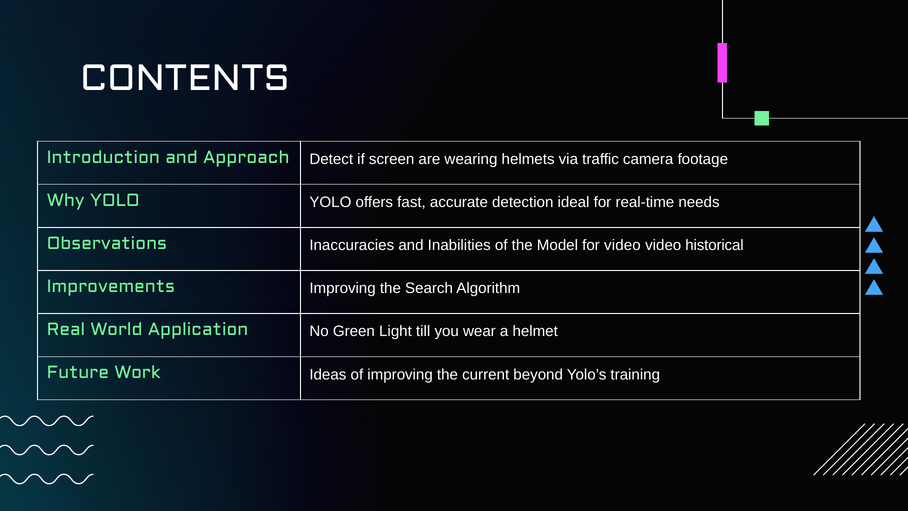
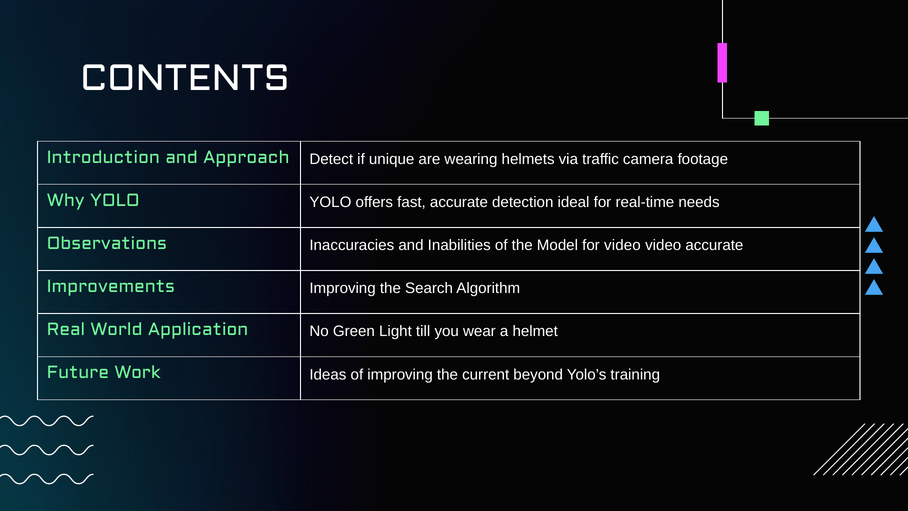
screen: screen -> unique
video historical: historical -> accurate
